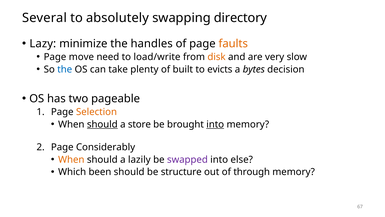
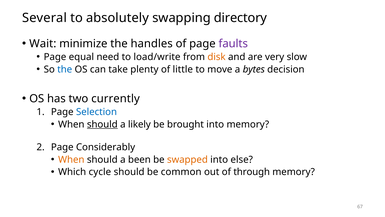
Lazy: Lazy -> Wait
faults colour: orange -> purple
move: move -> equal
built: built -> little
evicts: evicts -> move
pageable: pageable -> currently
Selection colour: orange -> blue
store: store -> likely
into at (215, 124) underline: present -> none
lazily: lazily -> been
swapped colour: purple -> orange
been: been -> cycle
structure: structure -> common
